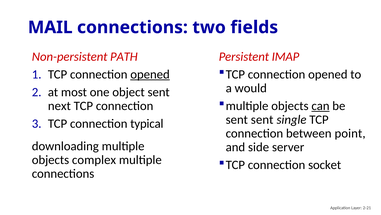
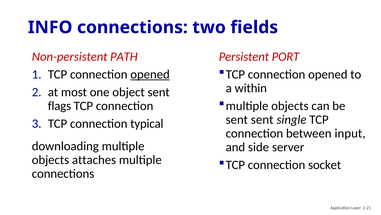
MAIL: MAIL -> INFO
IMAP: IMAP -> PORT
would: would -> within
can underline: present -> none
next: next -> flags
point: point -> input
complex: complex -> attaches
